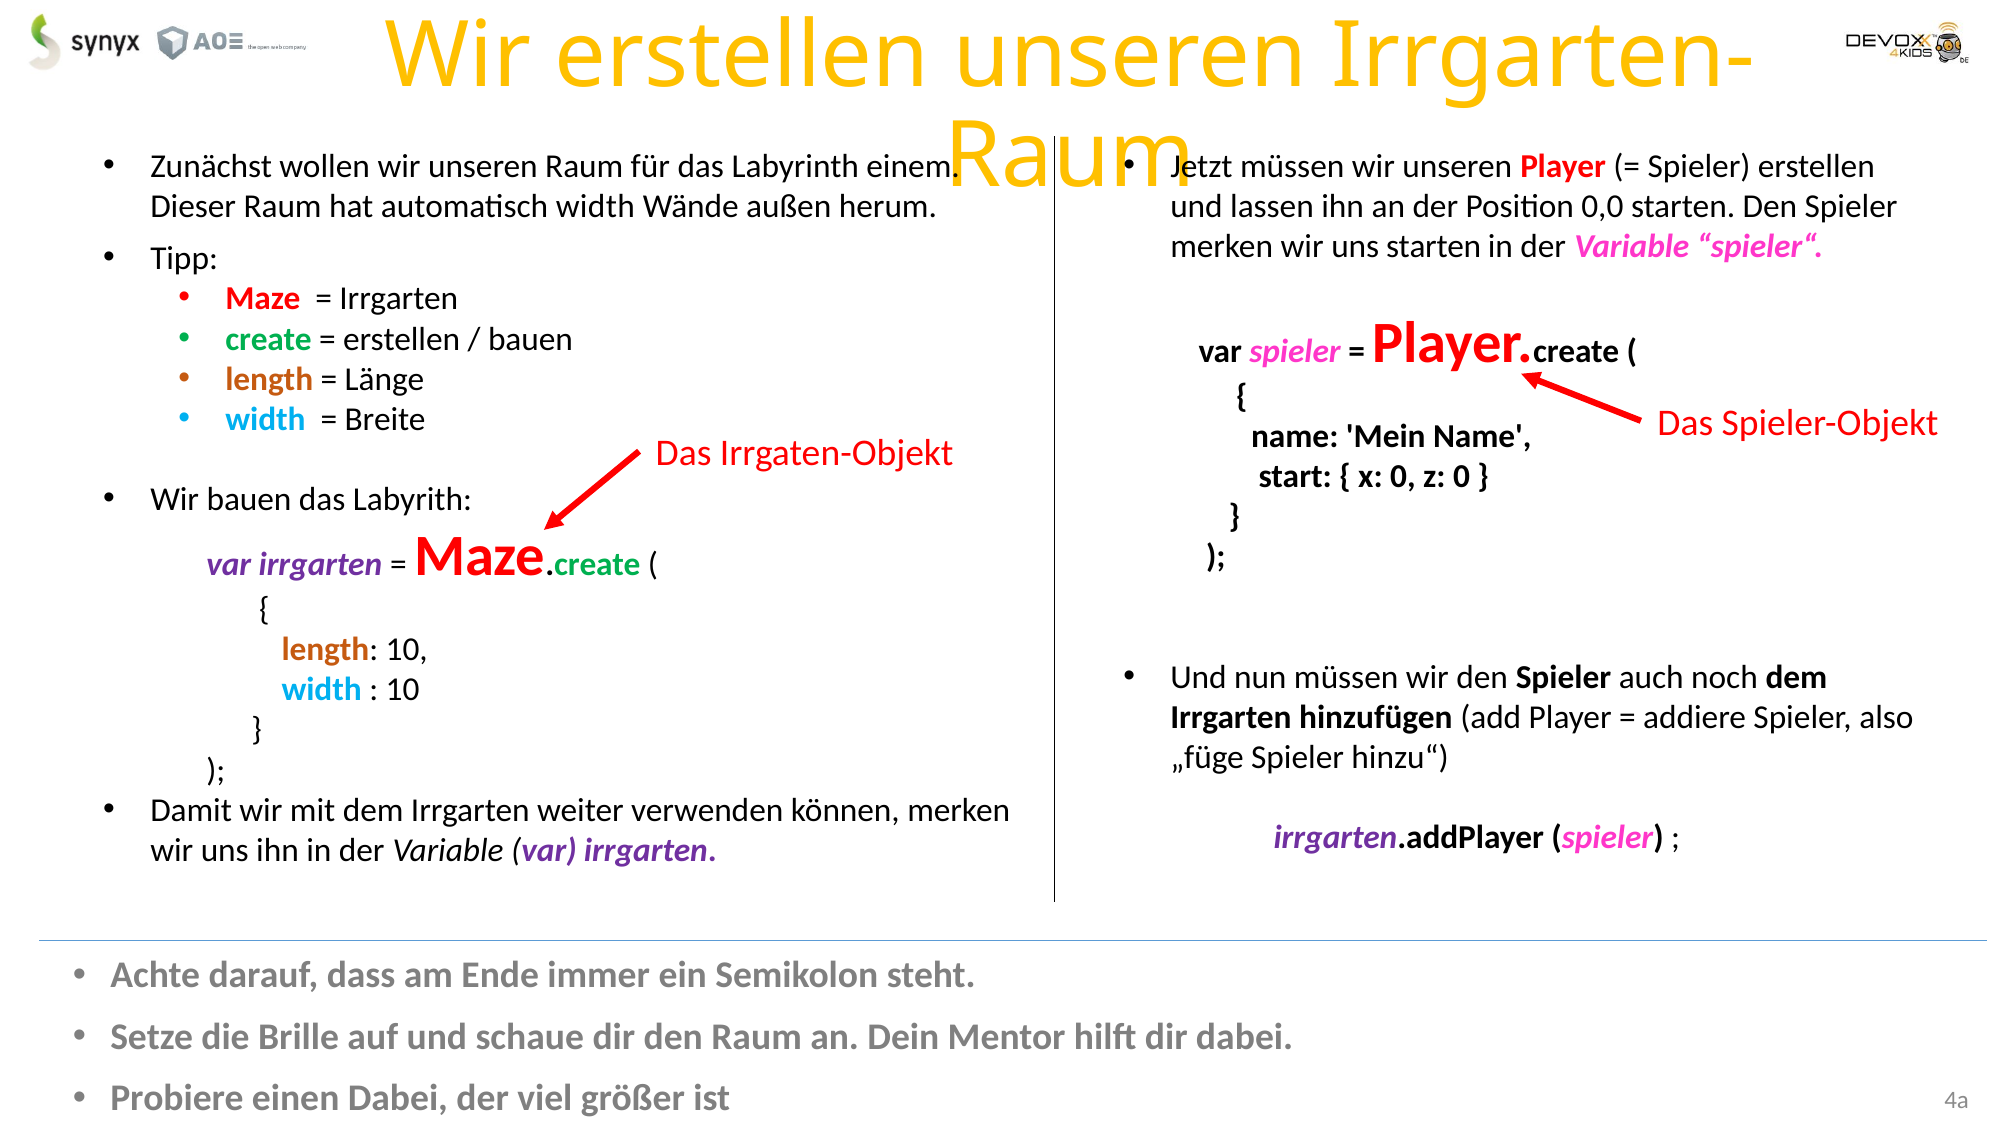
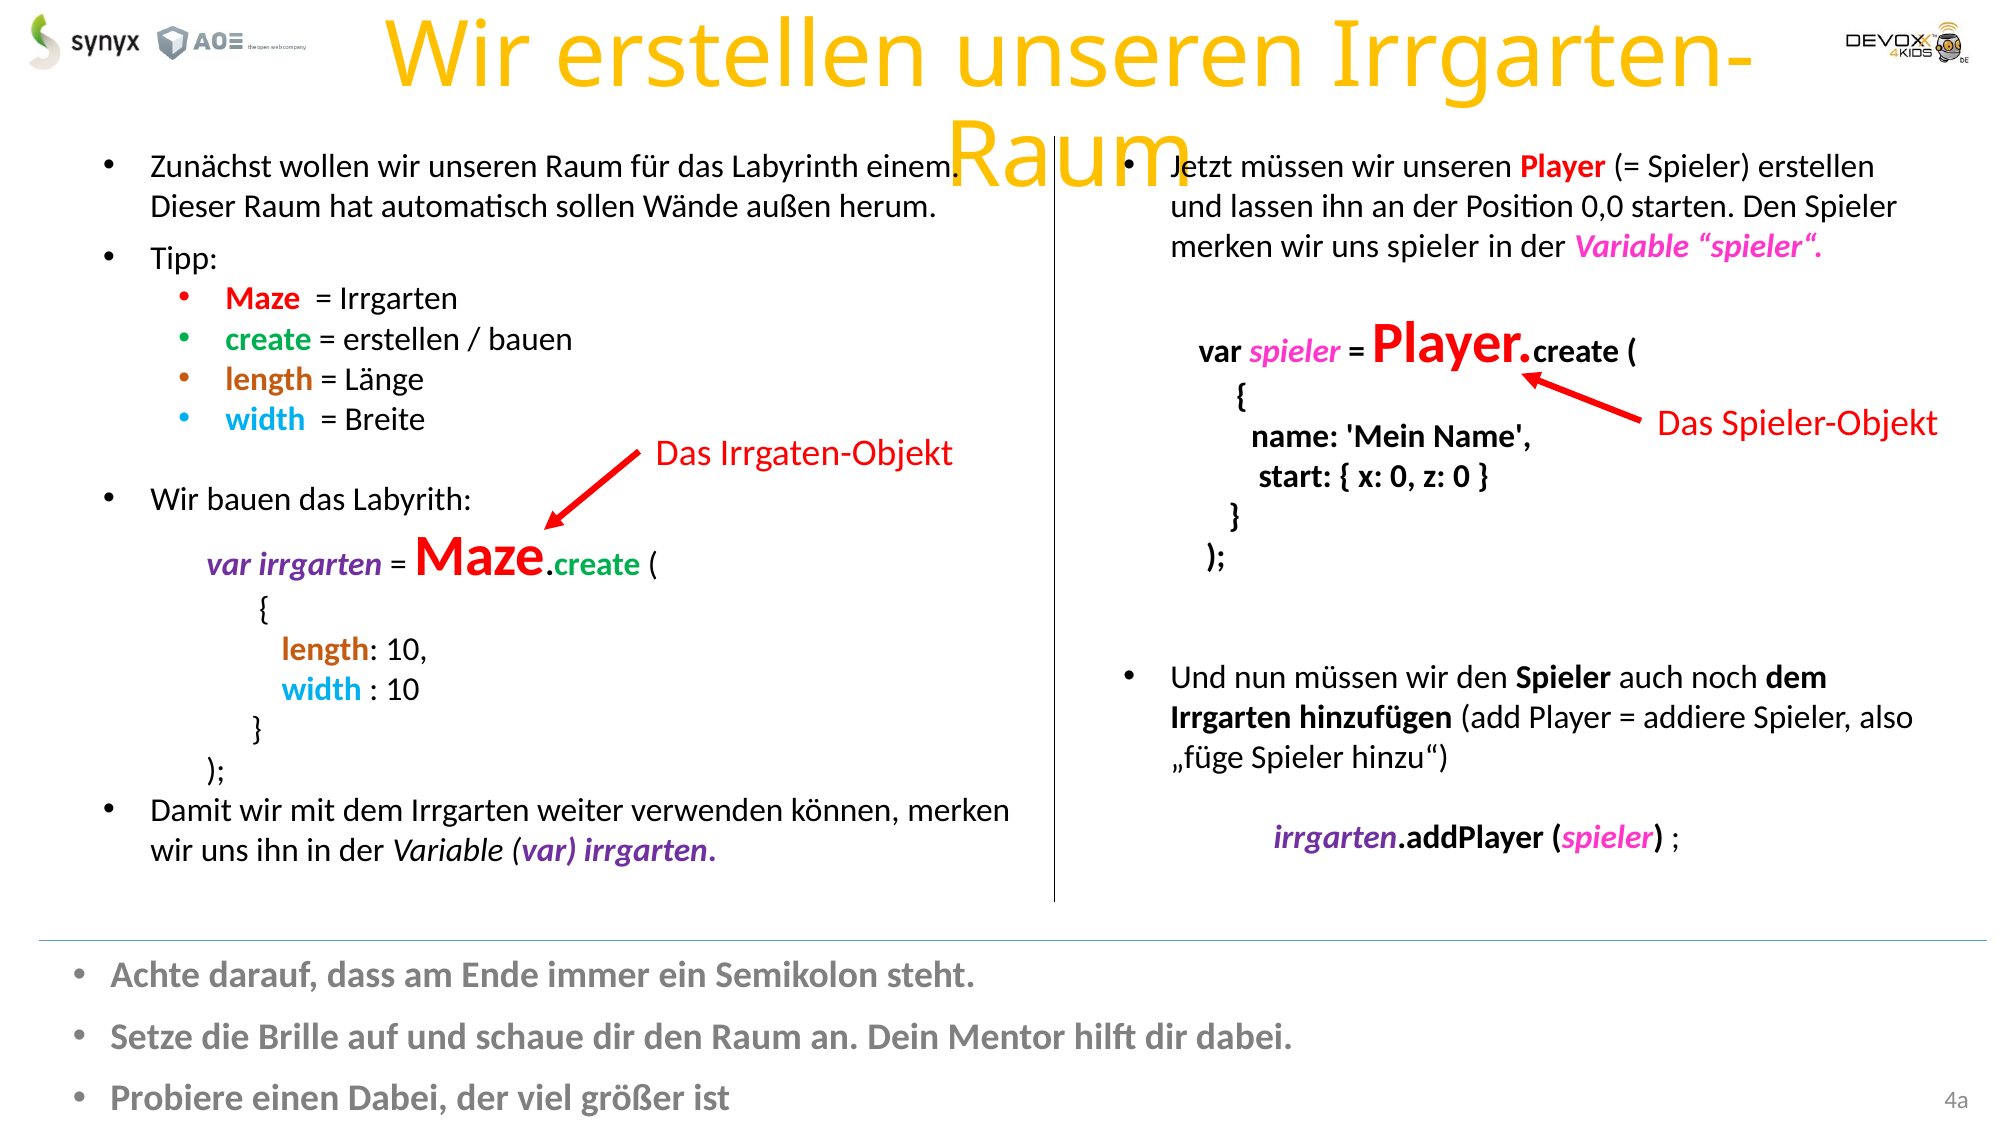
automatisch width: width -> sollen
uns starten: starten -> spieler
